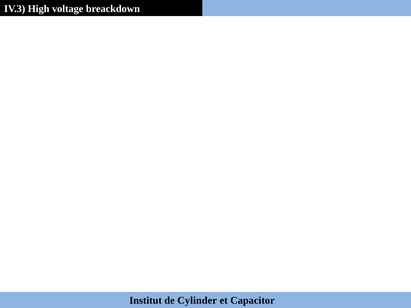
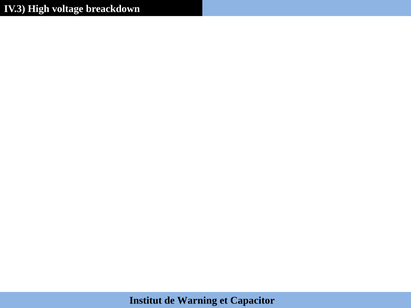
Cylinder: Cylinder -> Warning
